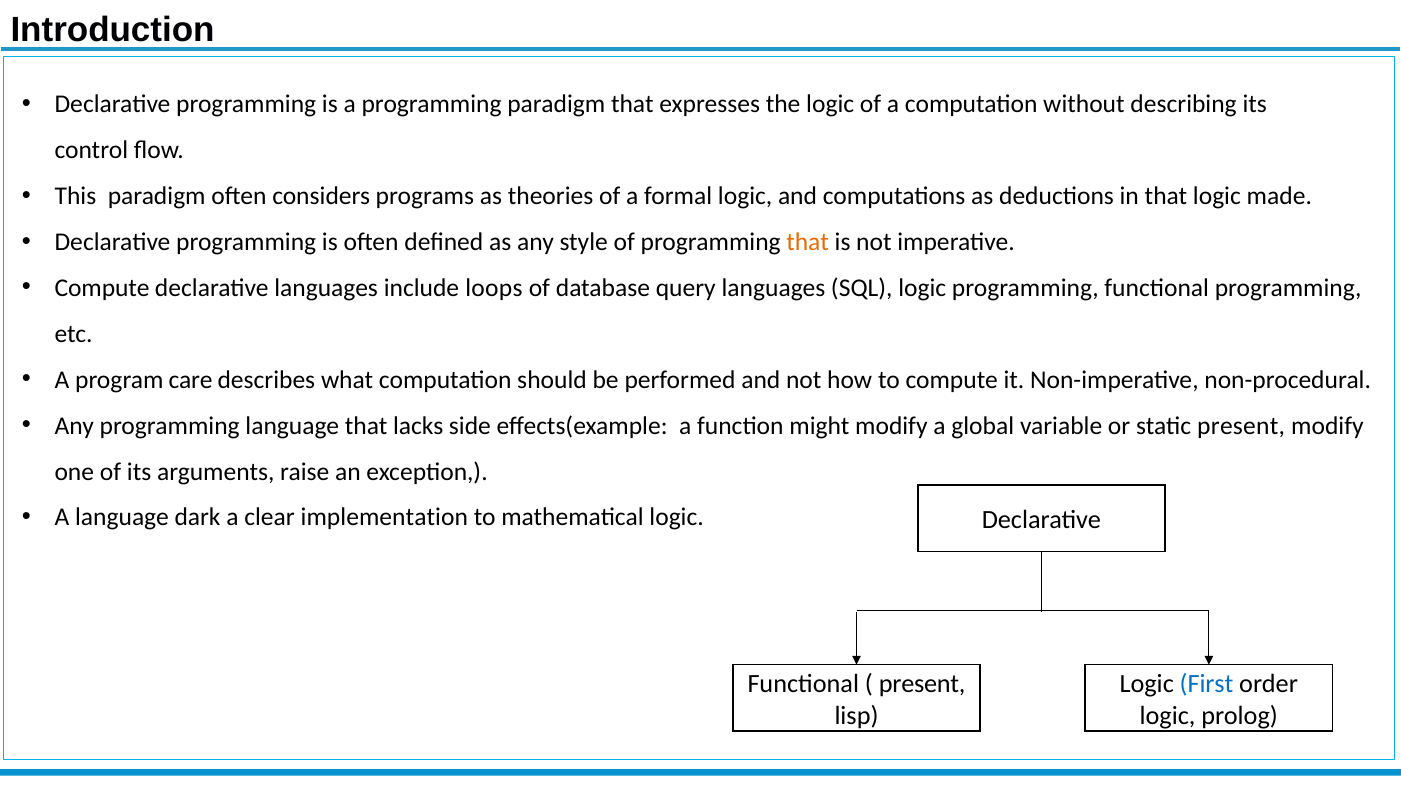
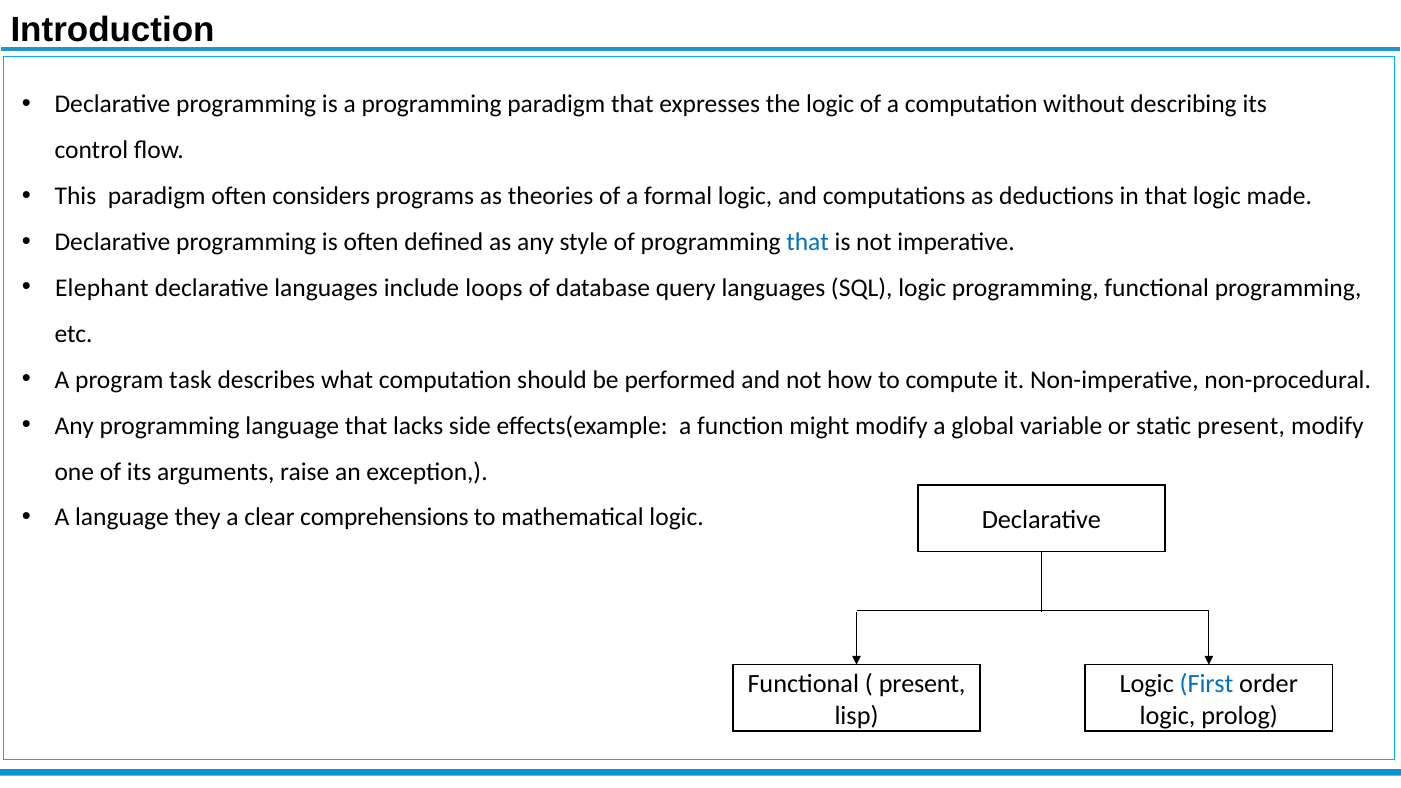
that at (808, 242) colour: orange -> blue
Compute at (102, 288): Compute -> Elephant
care: care -> task
dark: dark -> they
implementation: implementation -> comprehensions
